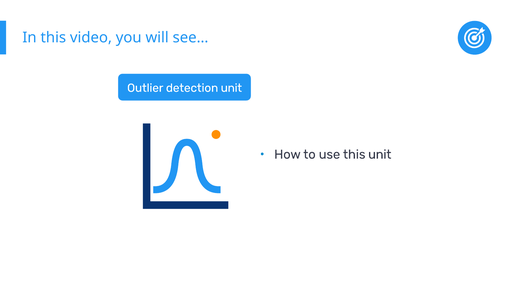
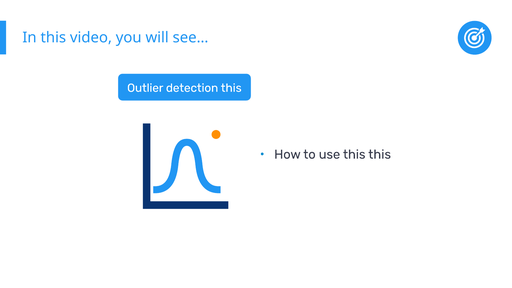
detection unit: unit -> this
this unit: unit -> this
